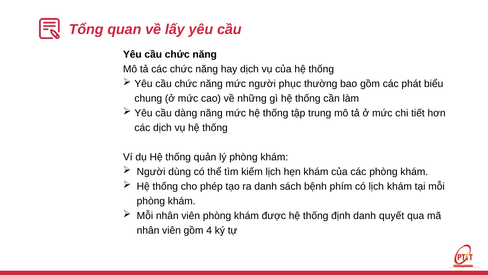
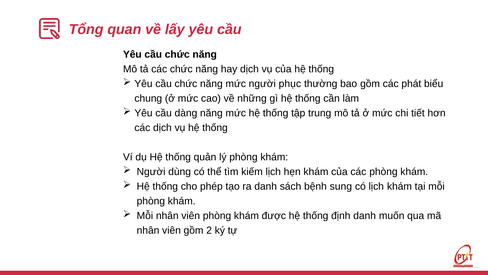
phím: phím -> sung
quyết: quyết -> muốn
4: 4 -> 2
